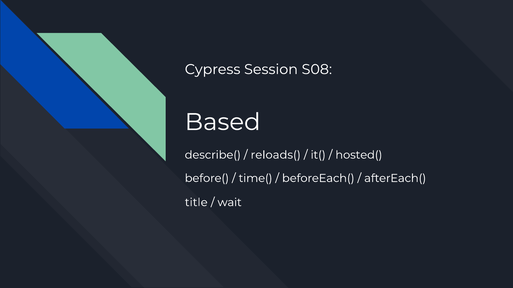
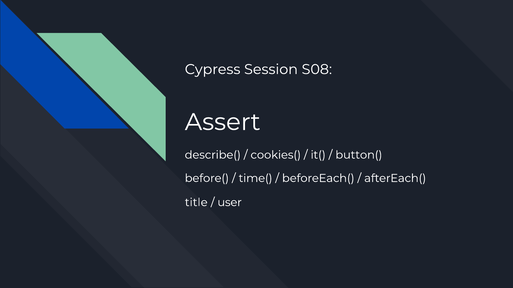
Based: Based -> Assert
reloads(: reloads( -> cookies(
hosted(: hosted( -> button(
wait: wait -> user
